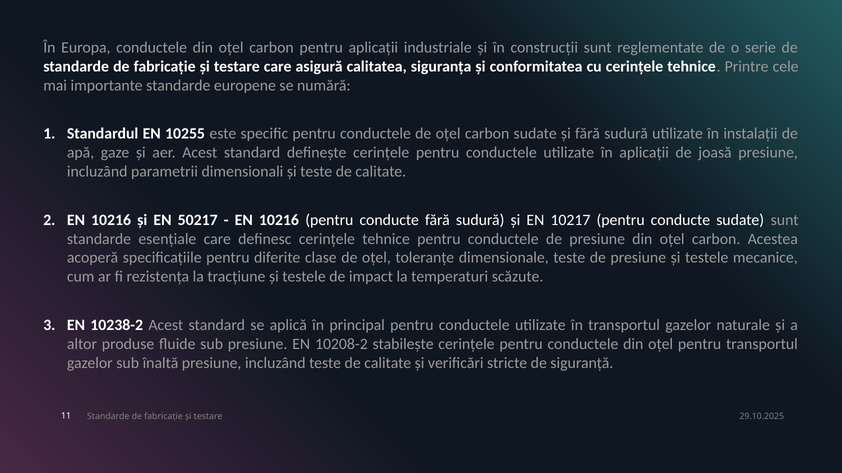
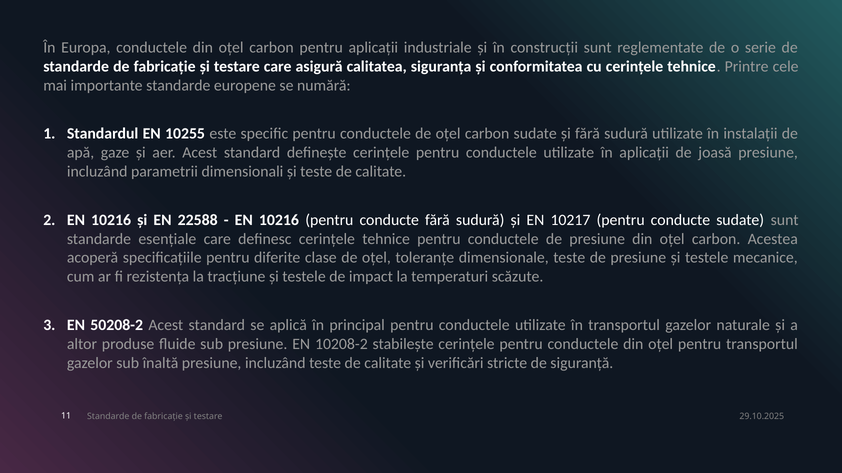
50217: 50217 -> 22588
10238-2: 10238-2 -> 50208-2
